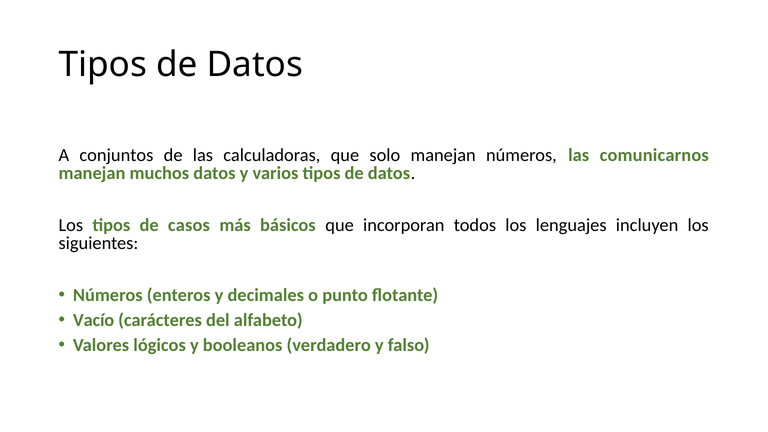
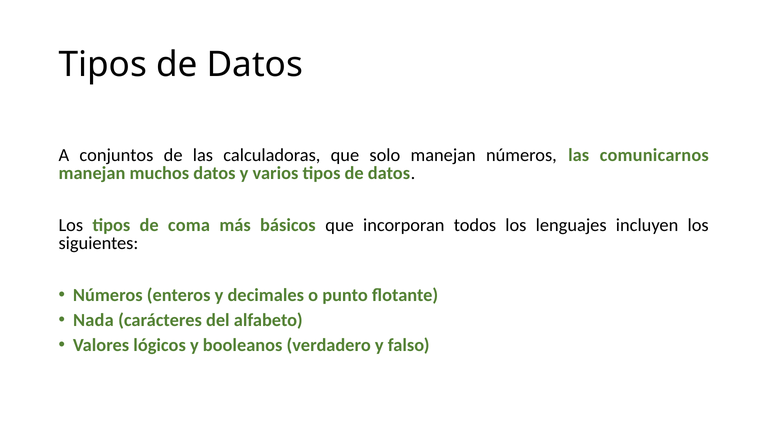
casos: casos -> coma
Vacío: Vacío -> Nada
